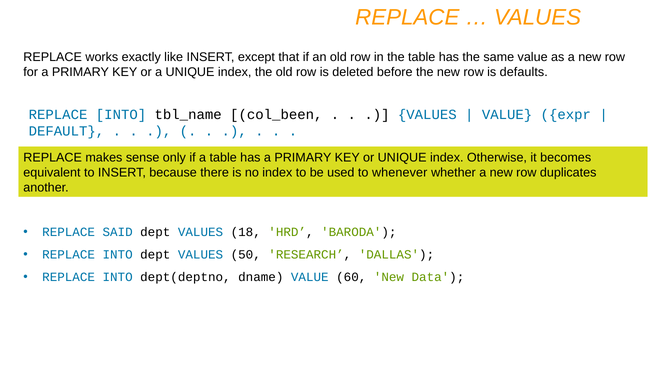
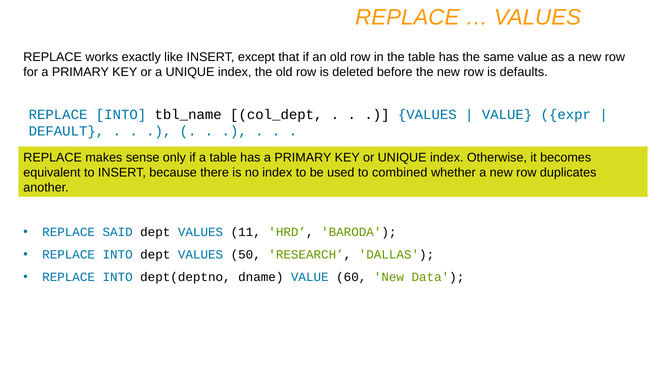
col_been: col_been -> col_dept
whenever: whenever -> combined
18: 18 -> 11
